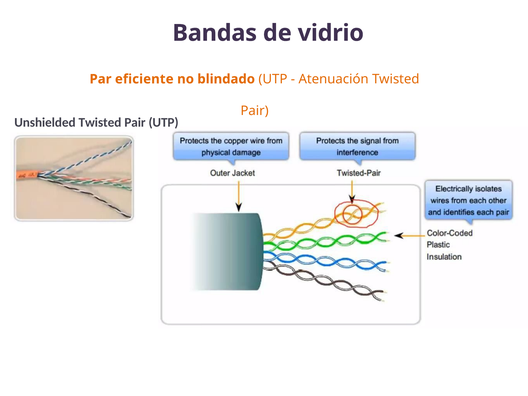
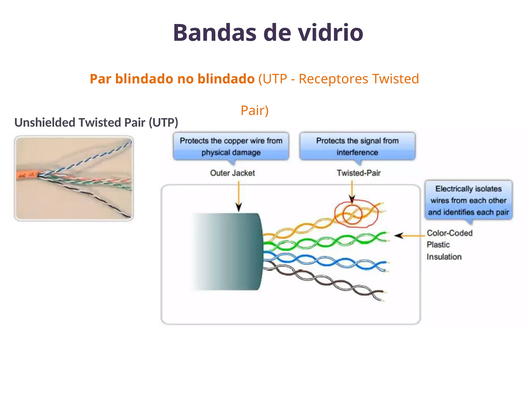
Par eficiente: eficiente -> blindado
Atenuación: Atenuación -> Receptores
